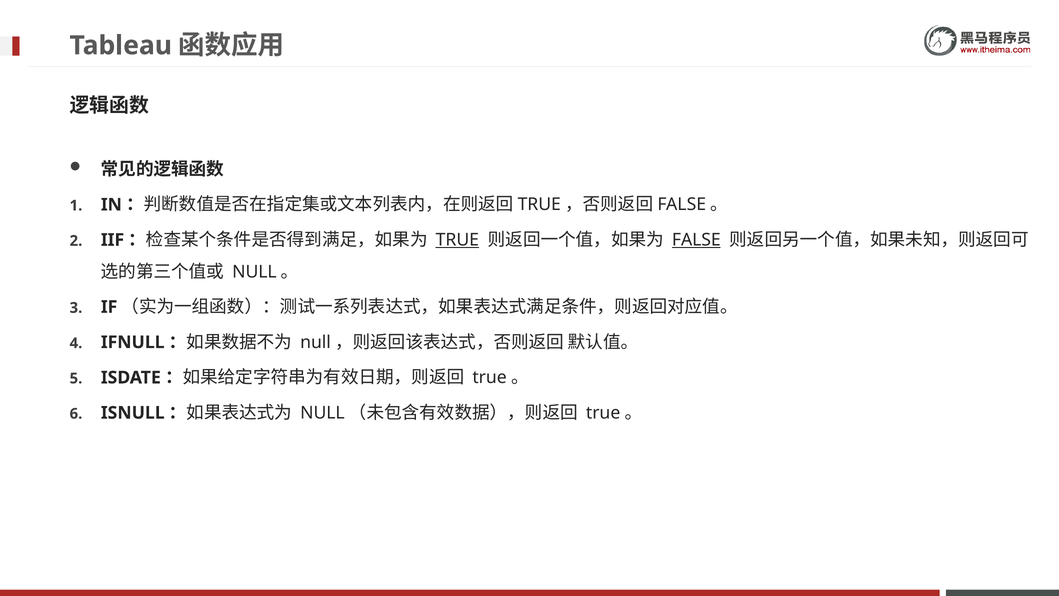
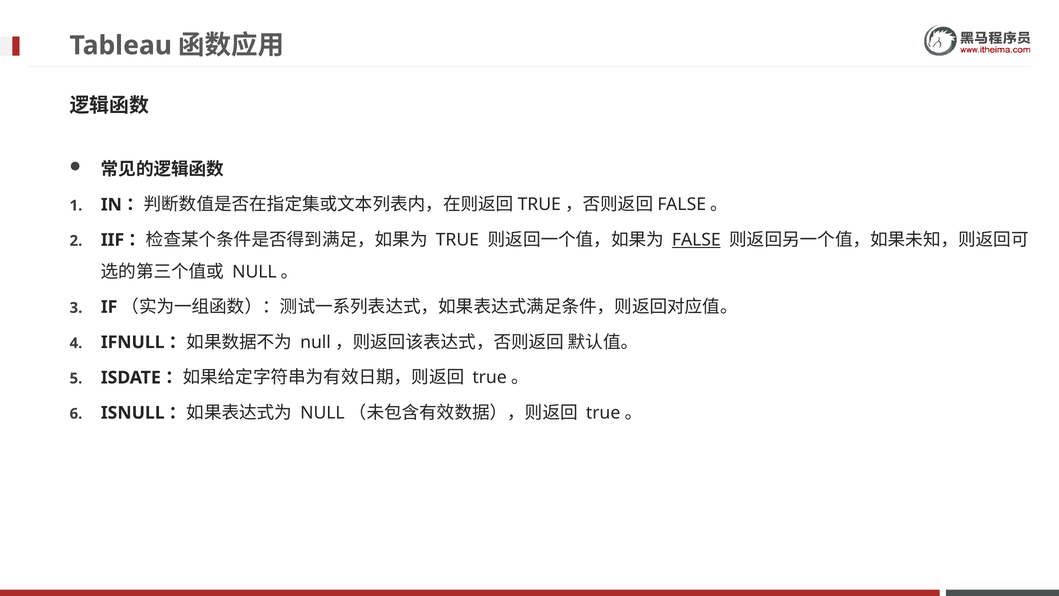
TRUE underline: present -> none
